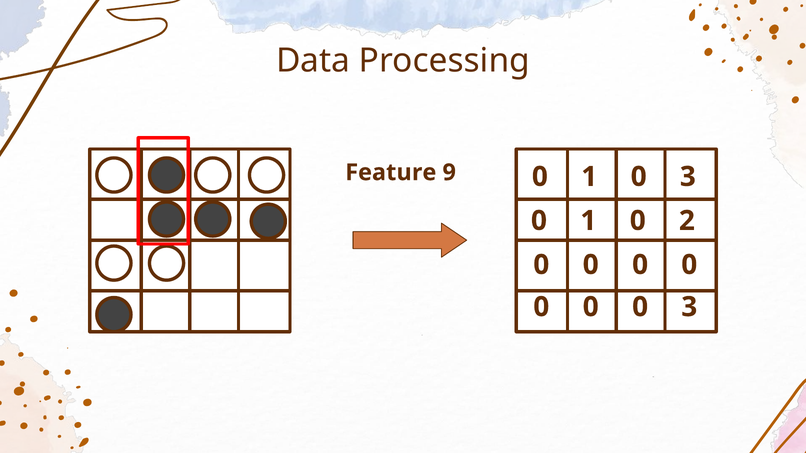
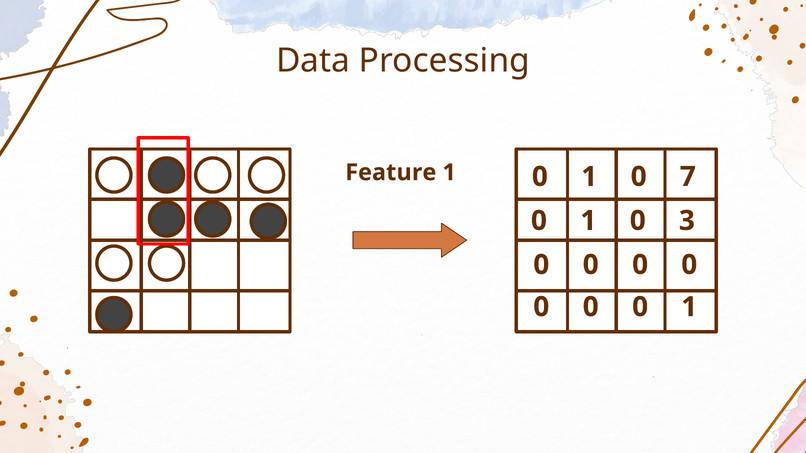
Feature 9: 9 -> 1
3 at (688, 177): 3 -> 7
2: 2 -> 3
3 at (689, 307): 3 -> 1
